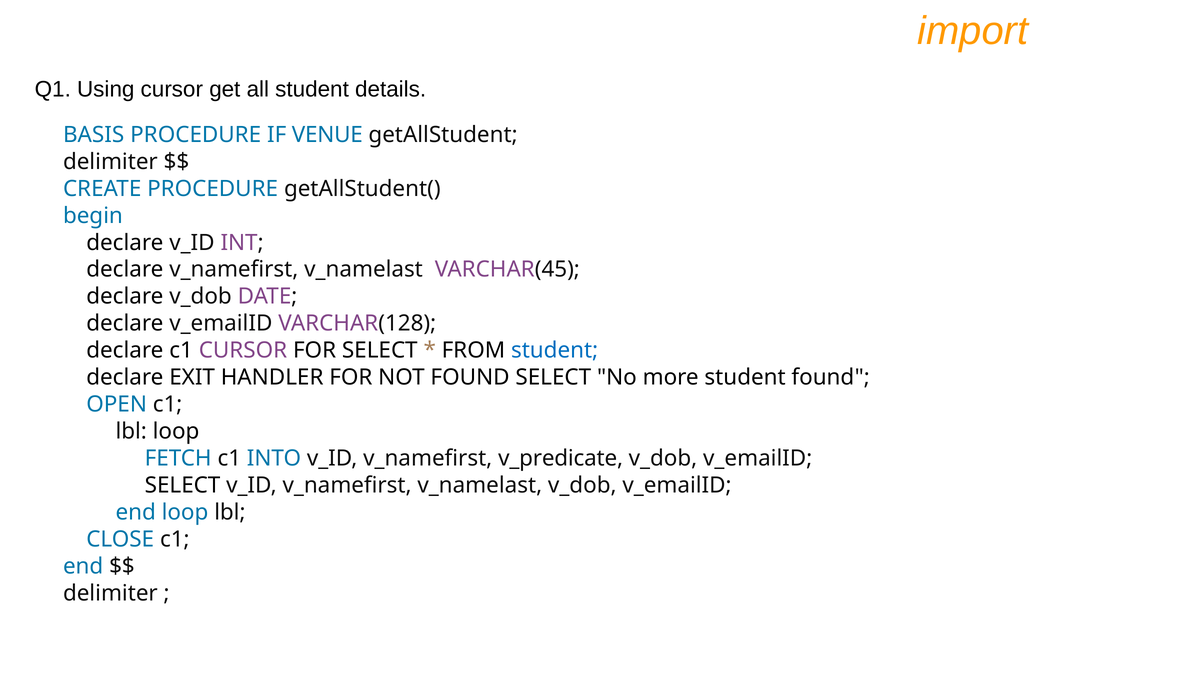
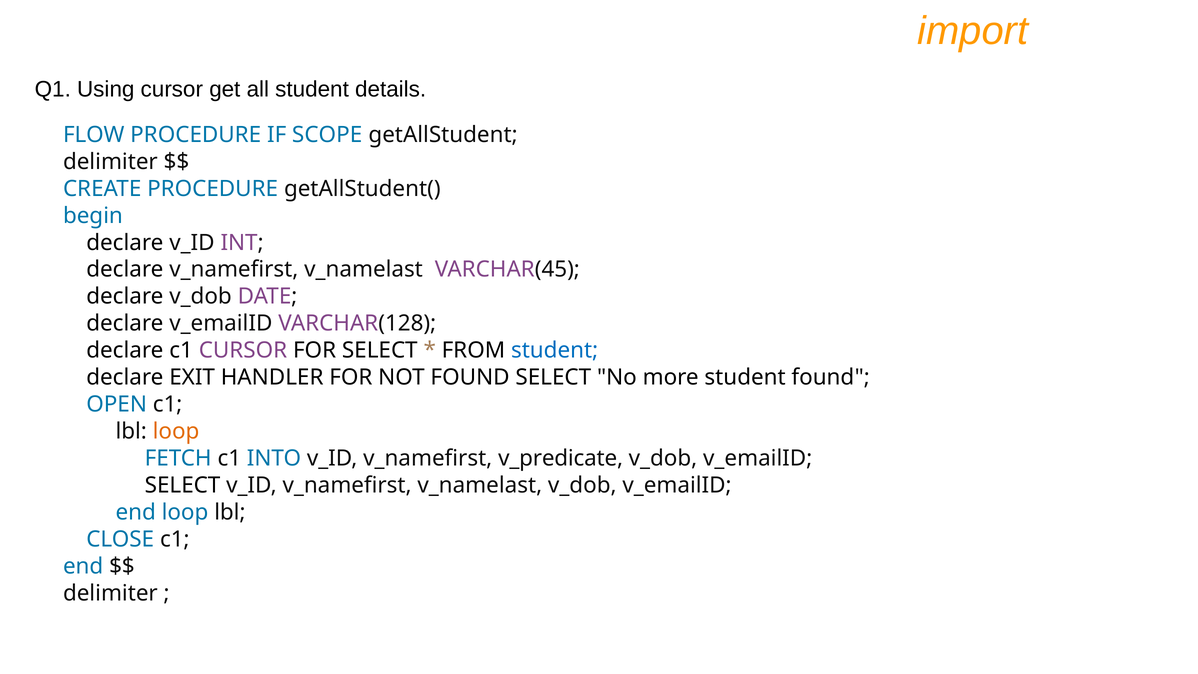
BASIS: BASIS -> FLOW
VENUE: VENUE -> SCOPE
loop at (176, 431) colour: black -> orange
